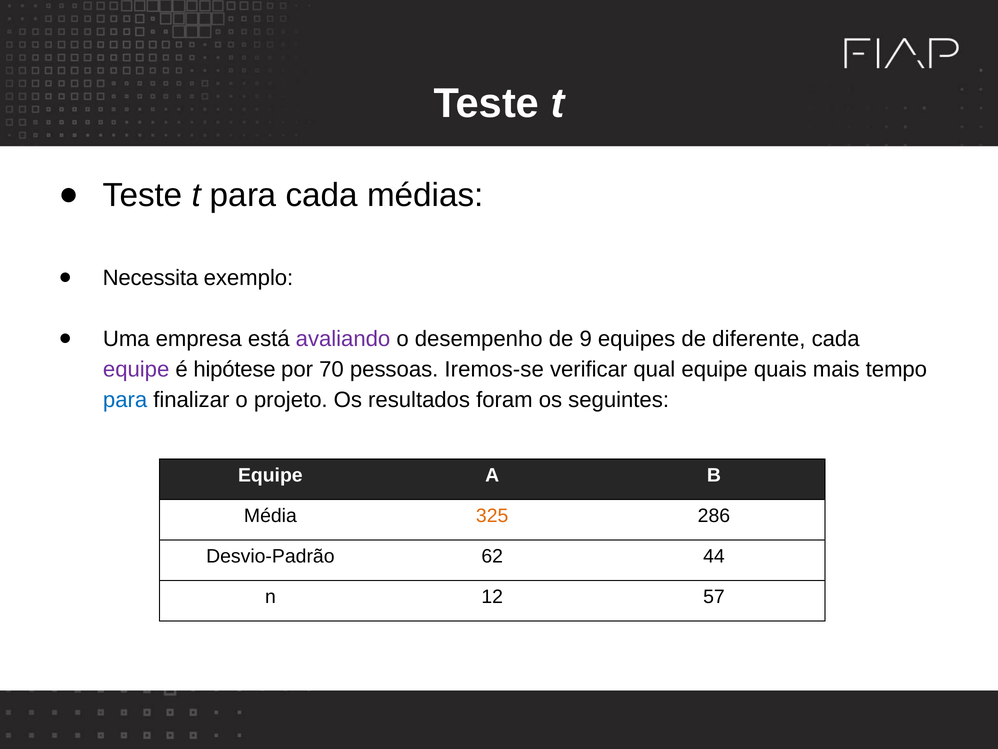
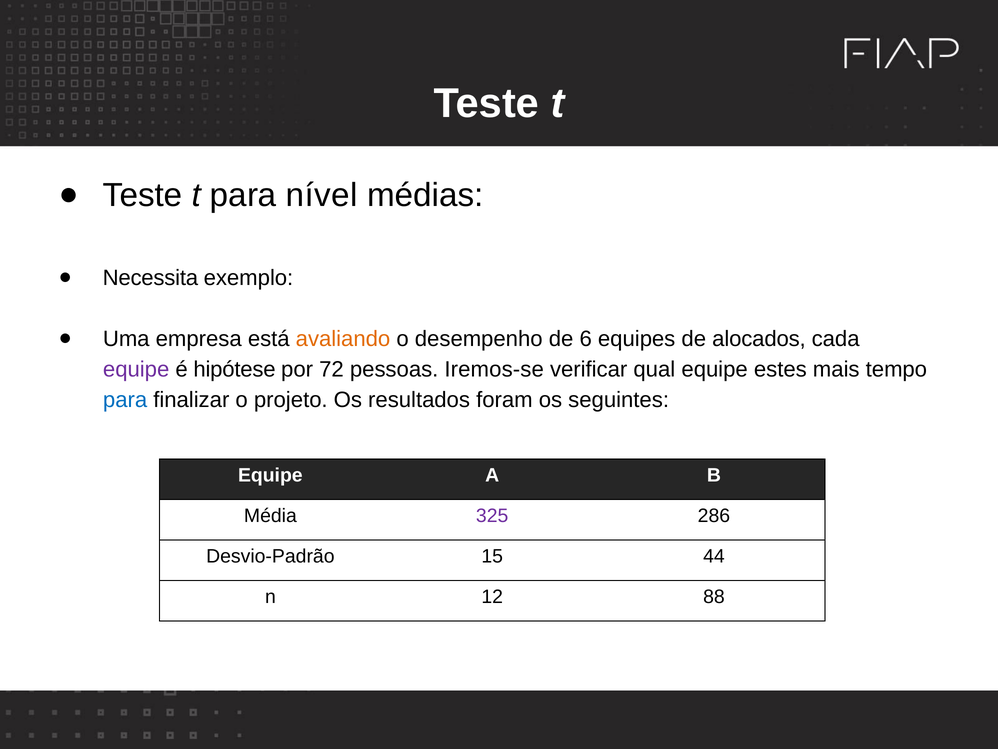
para cada: cada -> nível
avaliando colour: purple -> orange
9: 9 -> 6
diferente: diferente -> alocados
70: 70 -> 72
quais: quais -> estes
325 colour: orange -> purple
62: 62 -> 15
57: 57 -> 88
